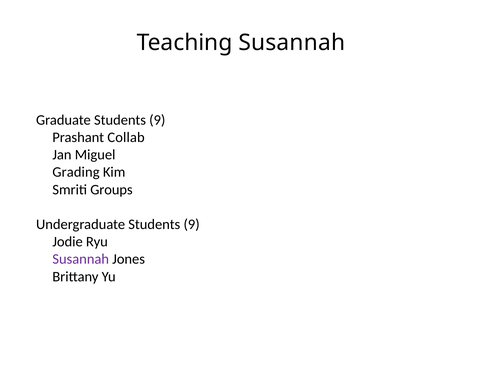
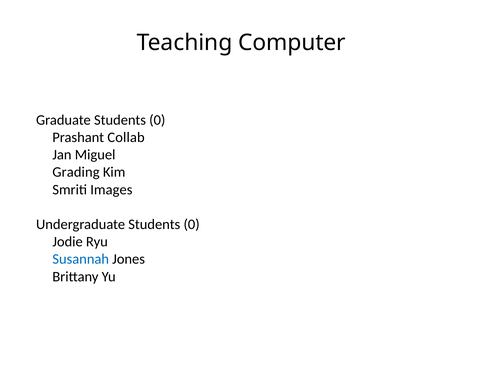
Teaching Susannah: Susannah -> Computer
Graduate Students 9: 9 -> 0
Groups: Groups -> Images
Undergraduate Students 9: 9 -> 0
Susannah at (81, 259) colour: purple -> blue
